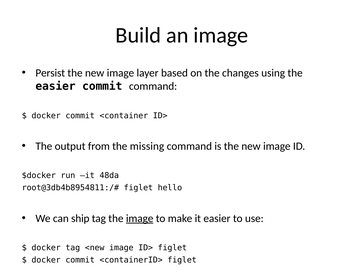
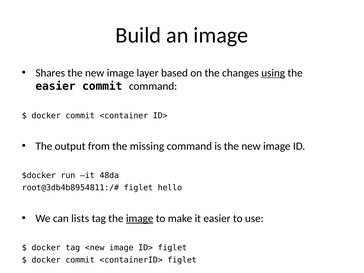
Persist: Persist -> Shares
using underline: none -> present
ship: ship -> lists
